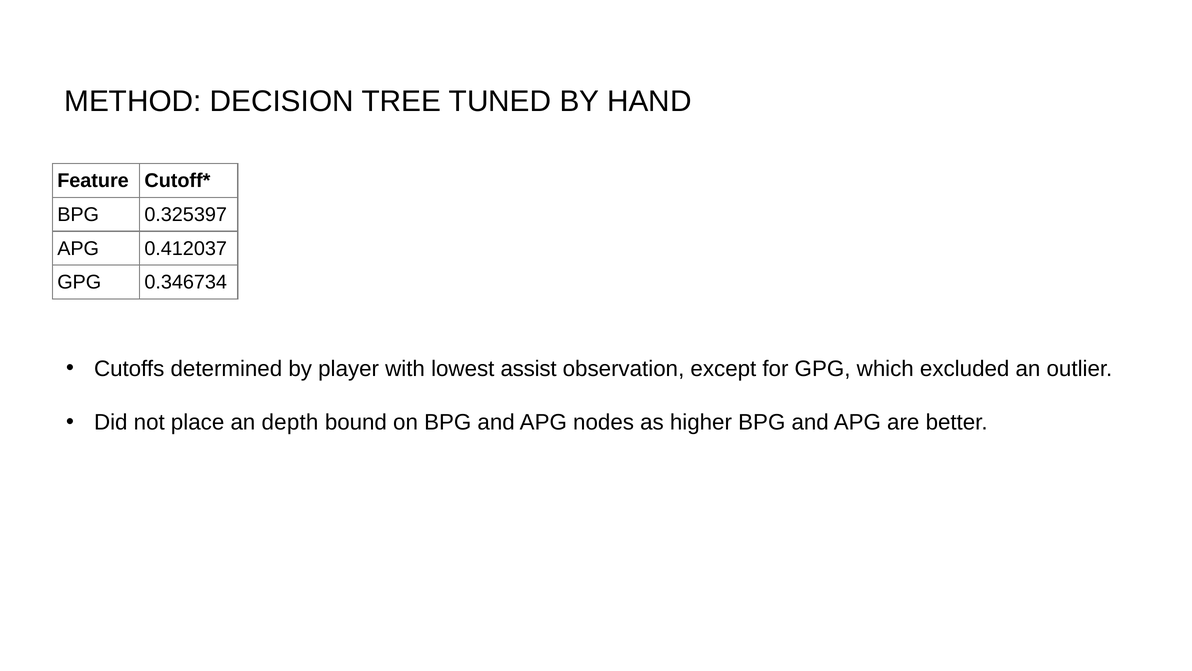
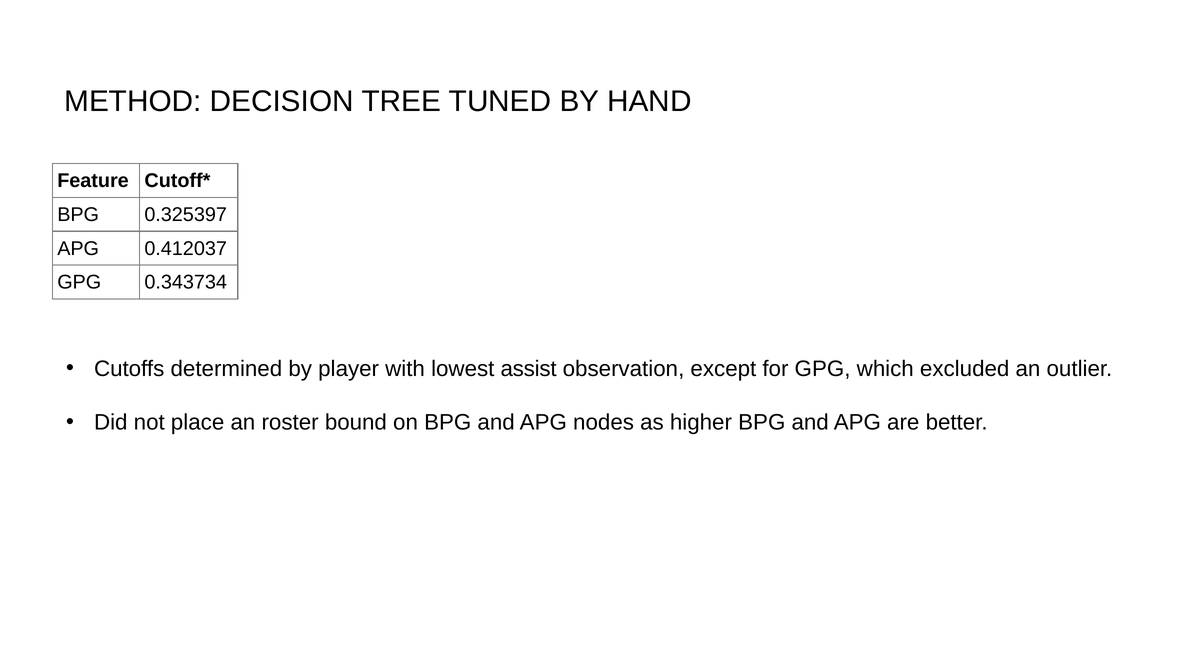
0.346734: 0.346734 -> 0.343734
depth: depth -> roster
